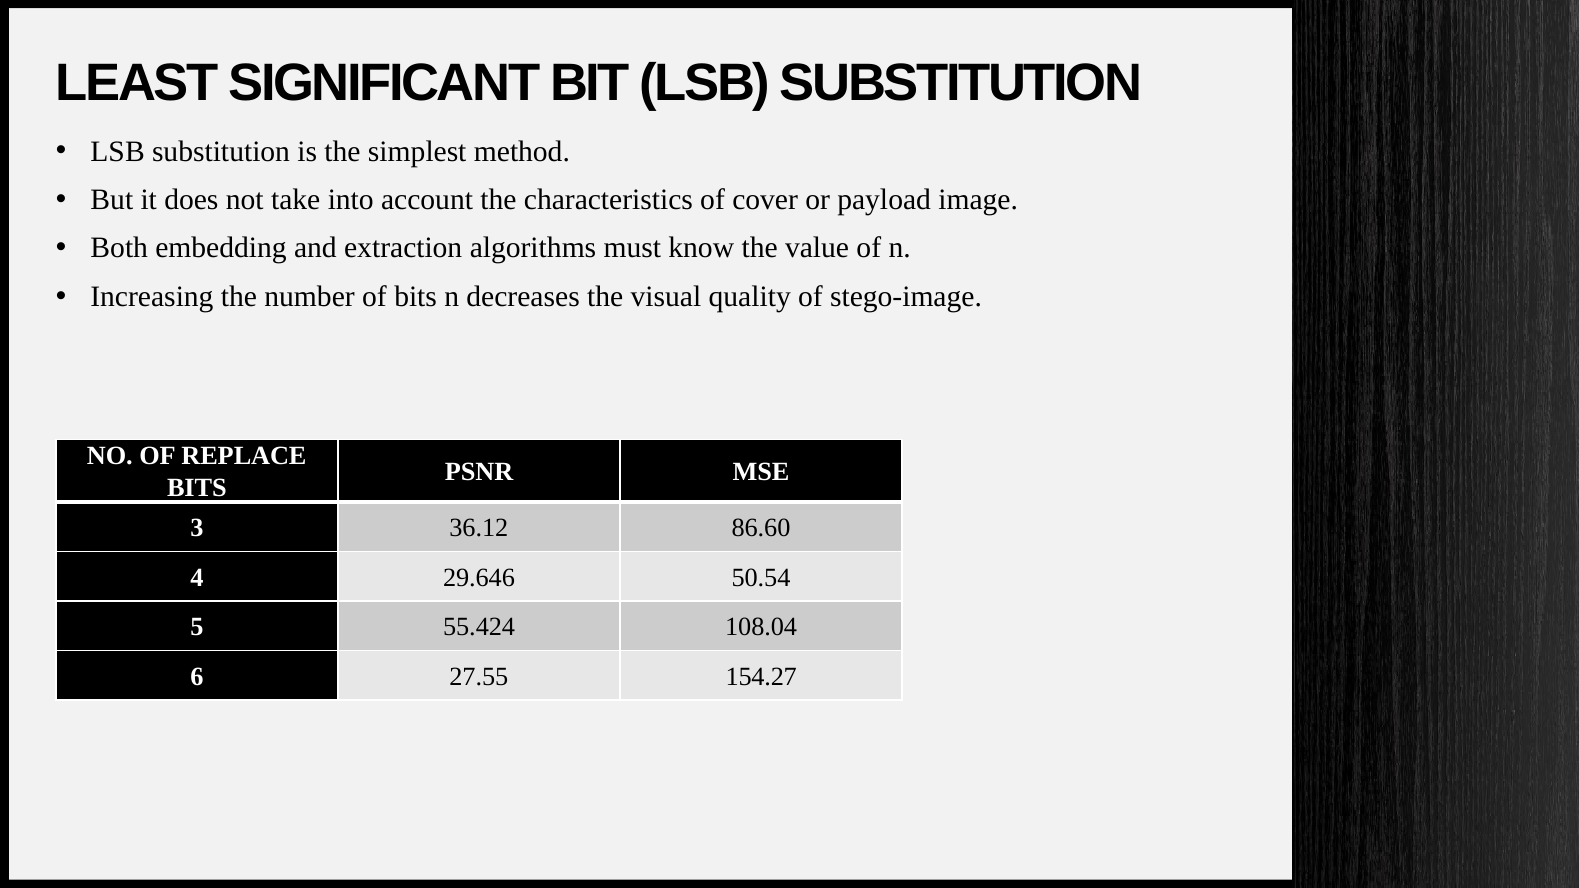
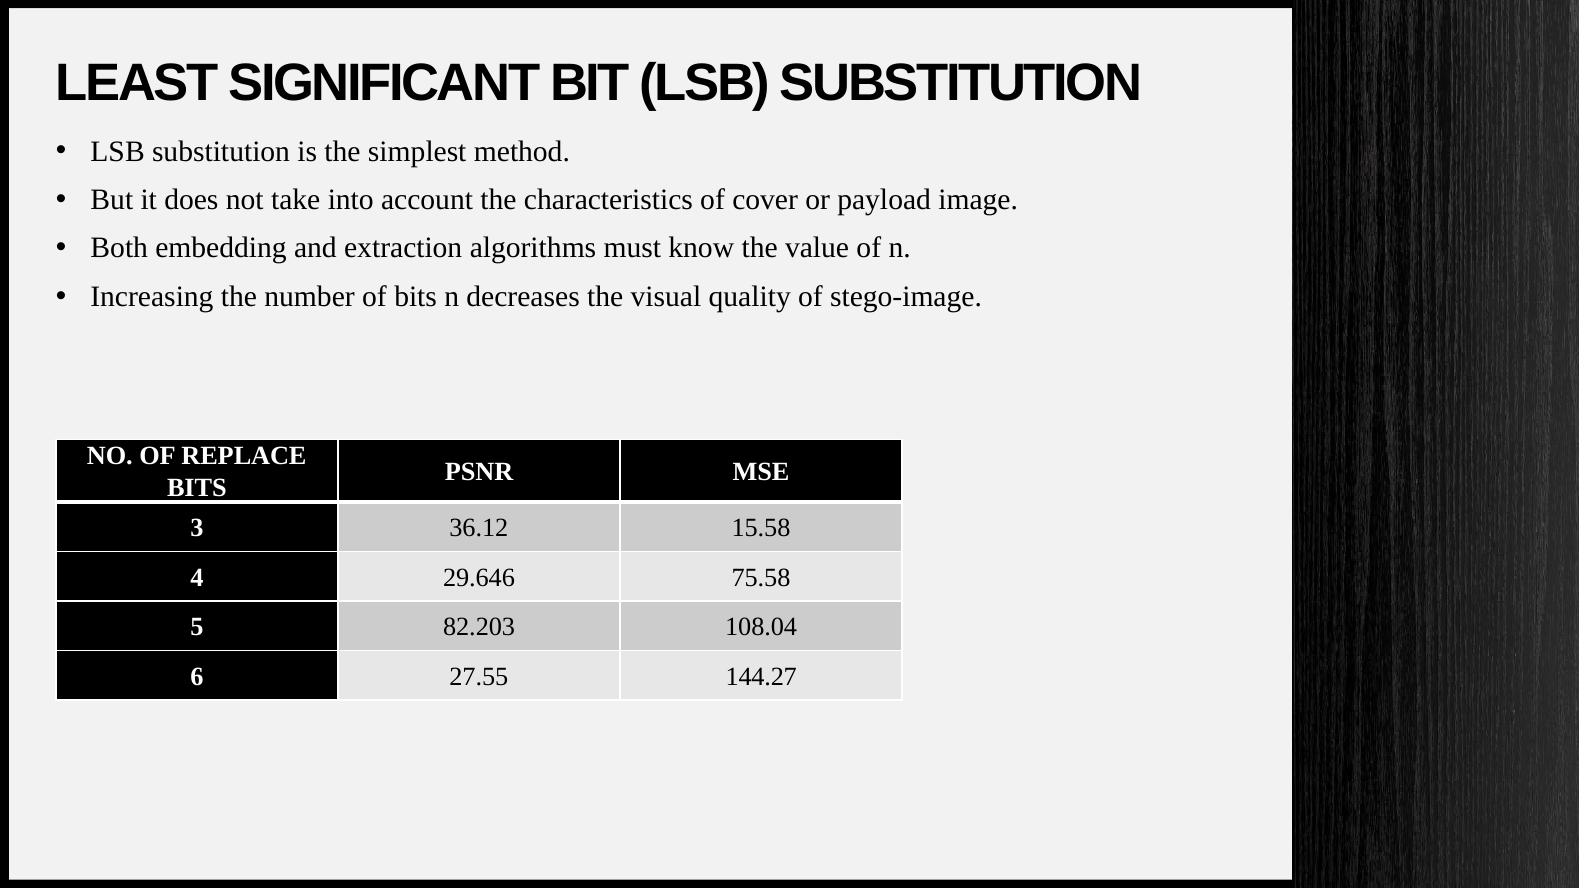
86.60: 86.60 -> 15.58
50.54: 50.54 -> 75.58
55.424: 55.424 -> 82.203
154.27: 154.27 -> 144.27
